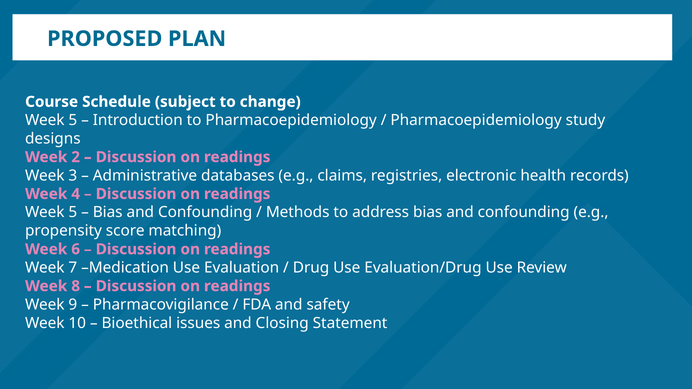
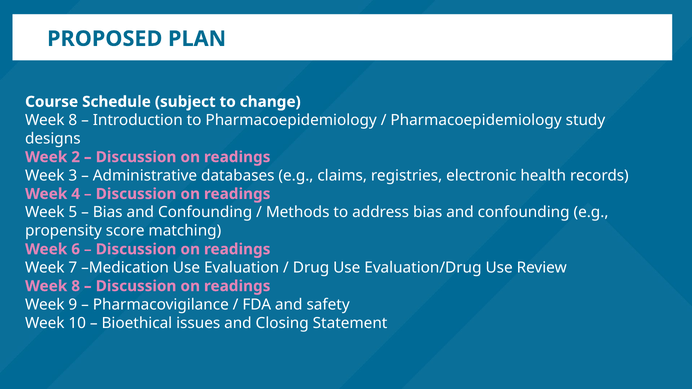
5 at (73, 120): 5 -> 8
